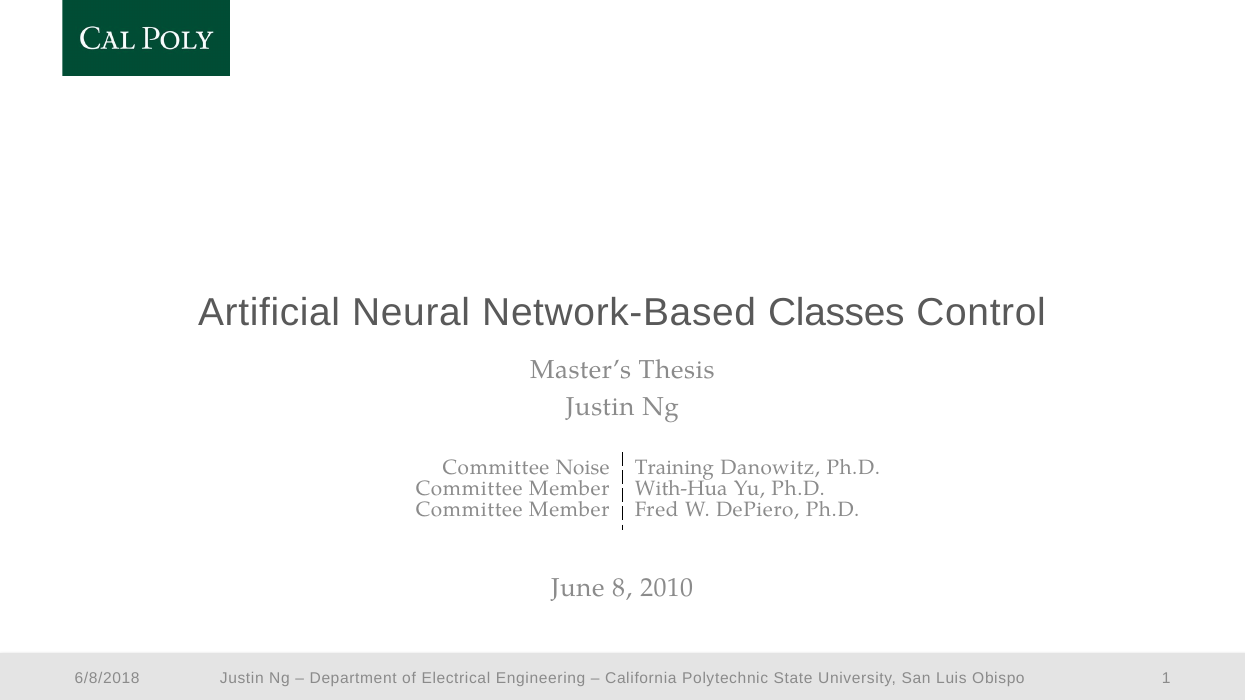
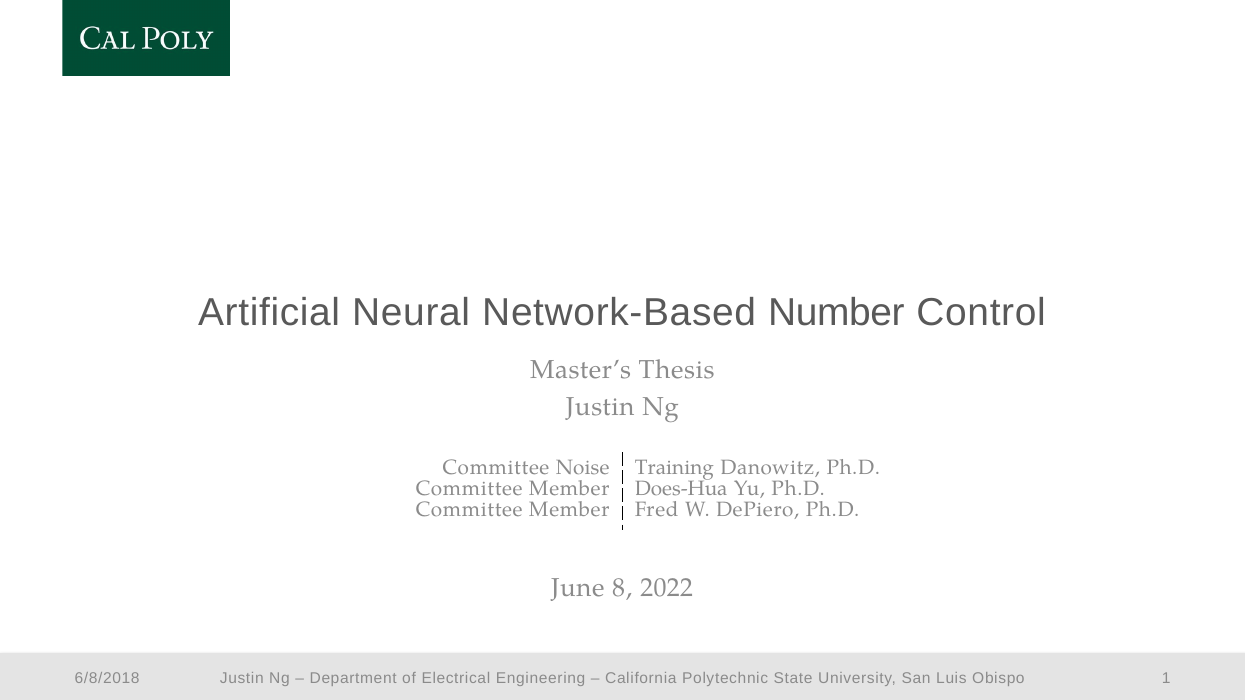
Classes: Classes -> Number
With-Hua: With-Hua -> Does-Hua
2010: 2010 -> 2022
